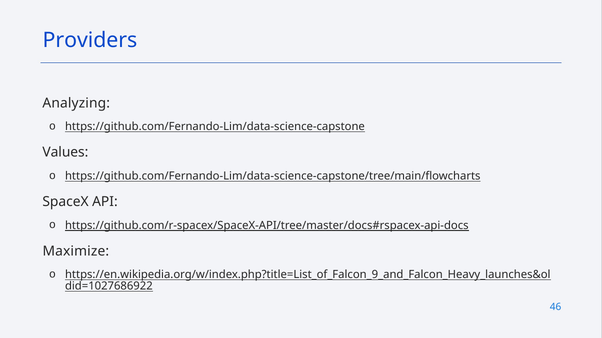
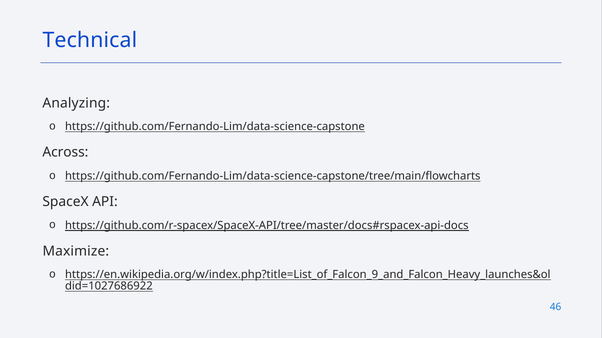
Providers: Providers -> Technical
Values: Values -> Across
